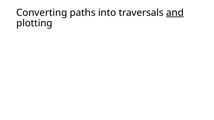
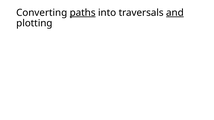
paths underline: none -> present
